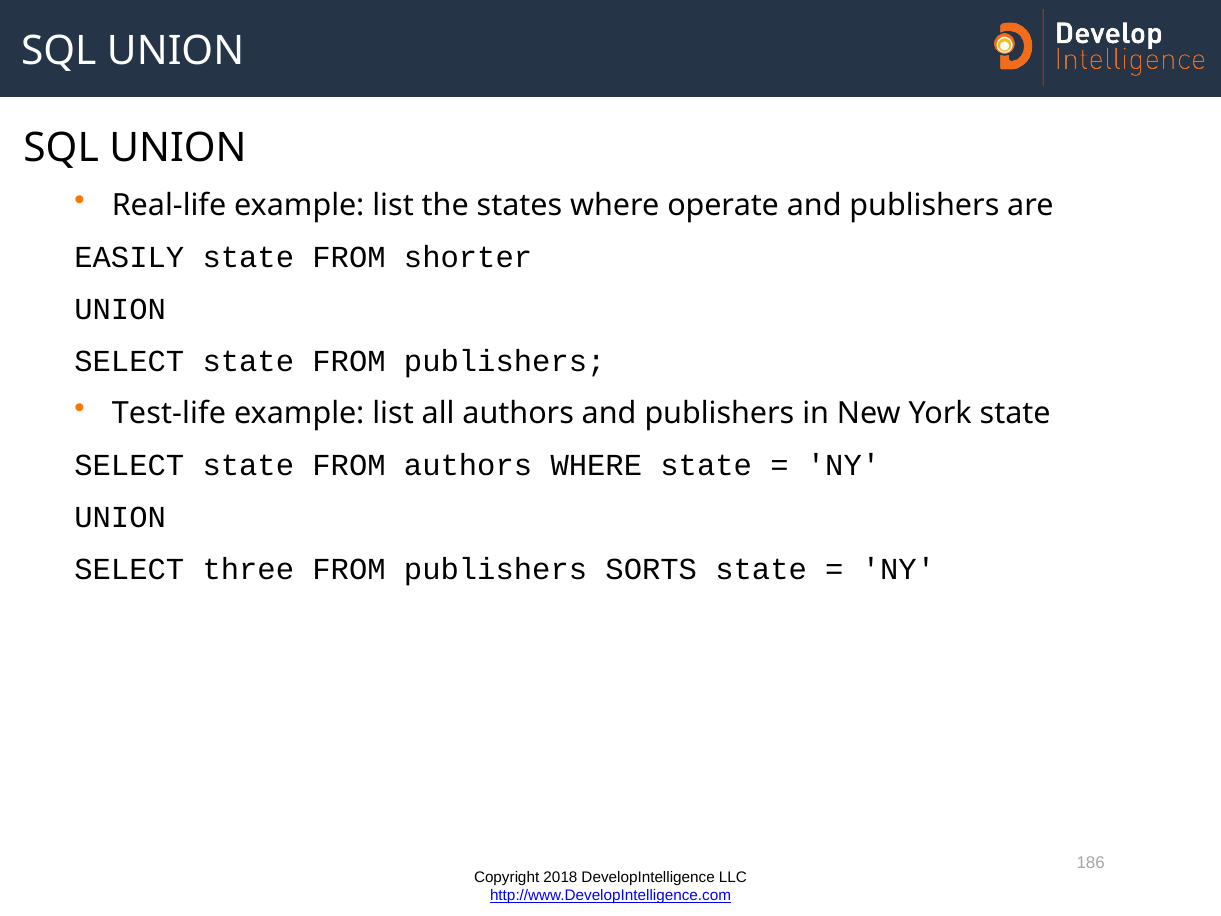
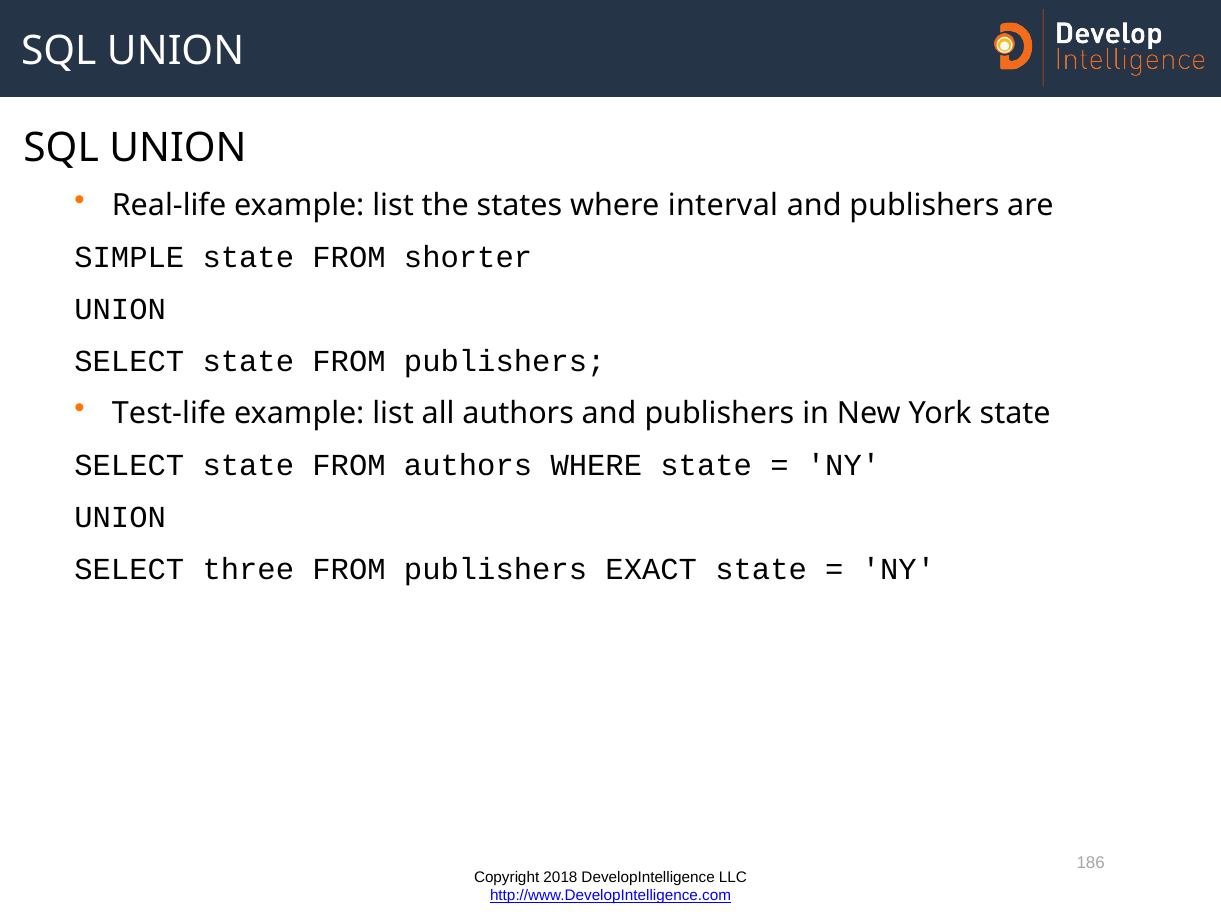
operate: operate -> interval
EASILY: EASILY -> SIMPLE
SORTS: SORTS -> EXACT
